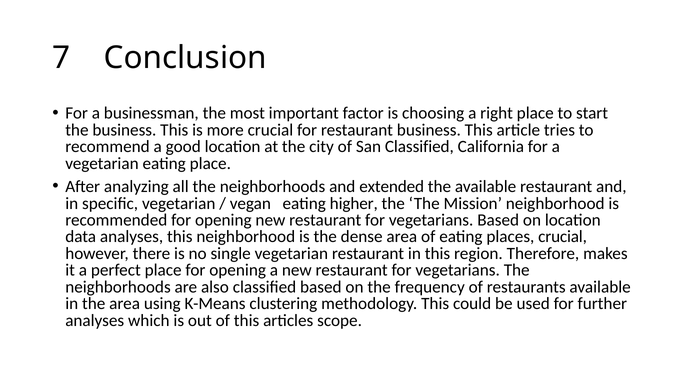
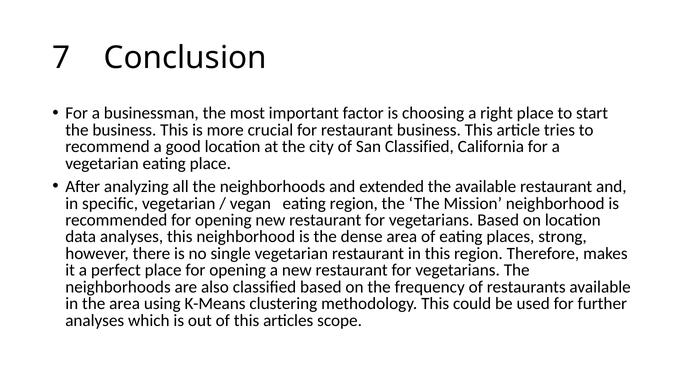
eating higher: higher -> region
places crucial: crucial -> strong
